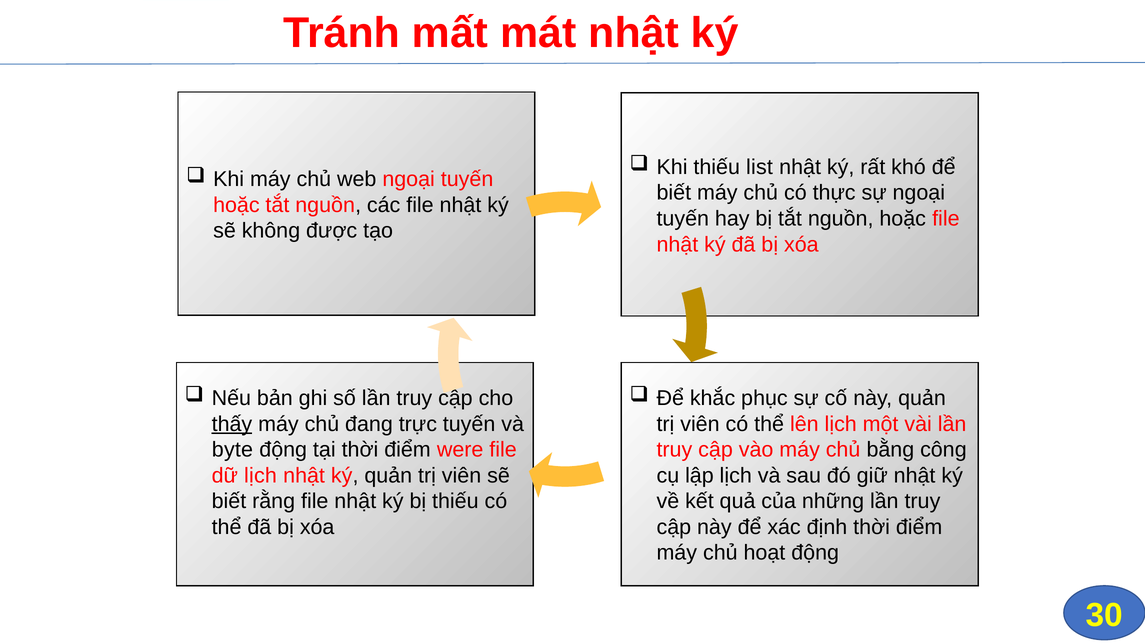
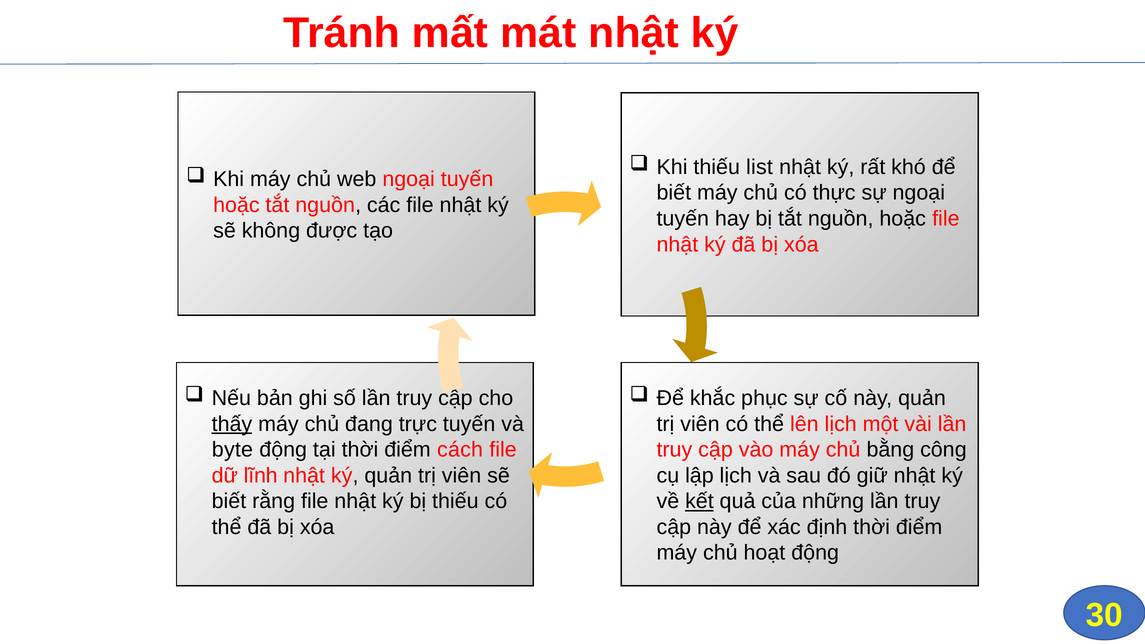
were: were -> cách
dữ lịch: lịch -> lĩnh
kết underline: none -> present
